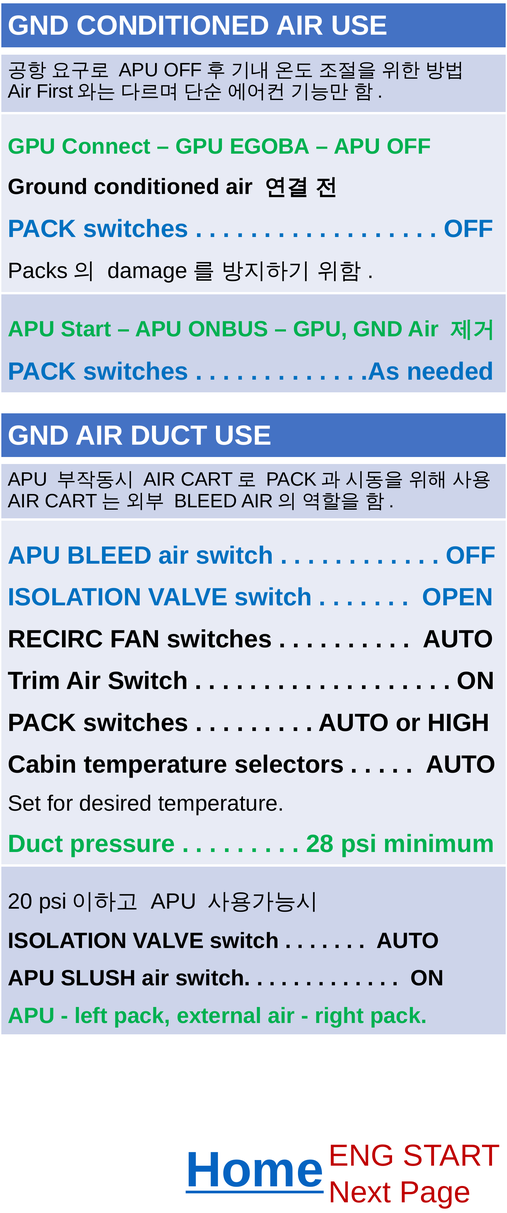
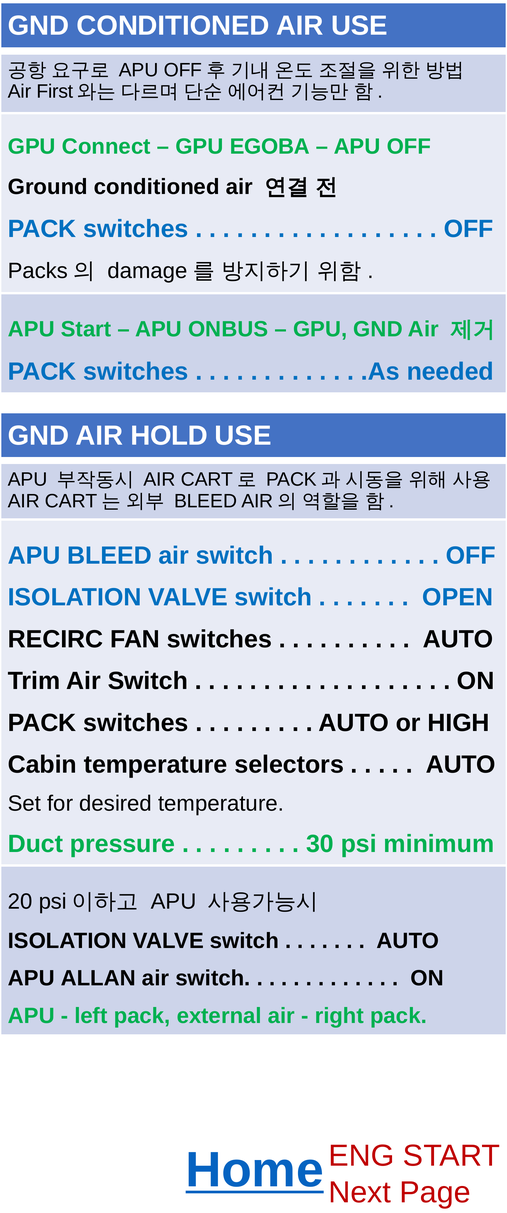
AIR DUCT: DUCT -> HOLD
28: 28 -> 30
SLUSH: SLUSH -> ALLAN
